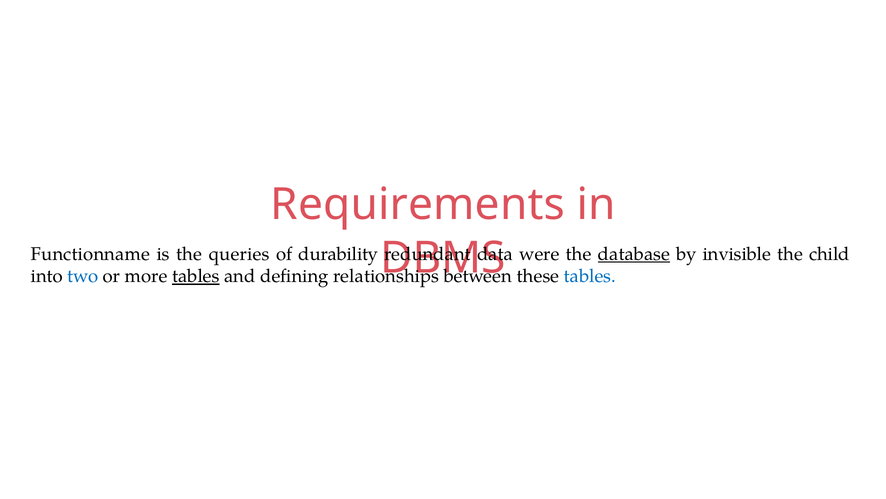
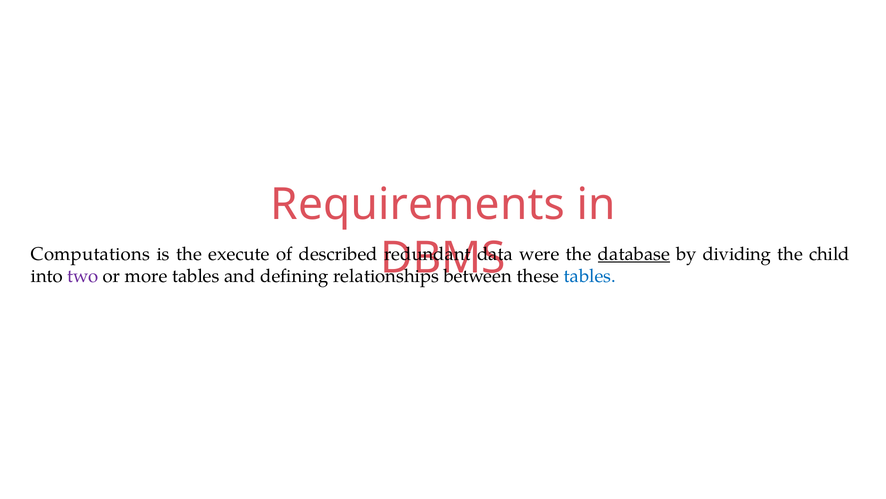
Functionname: Functionname -> Computations
queries: queries -> execute
durability: durability -> described
invisible: invisible -> dividing
two colour: blue -> purple
tables at (196, 276) underline: present -> none
